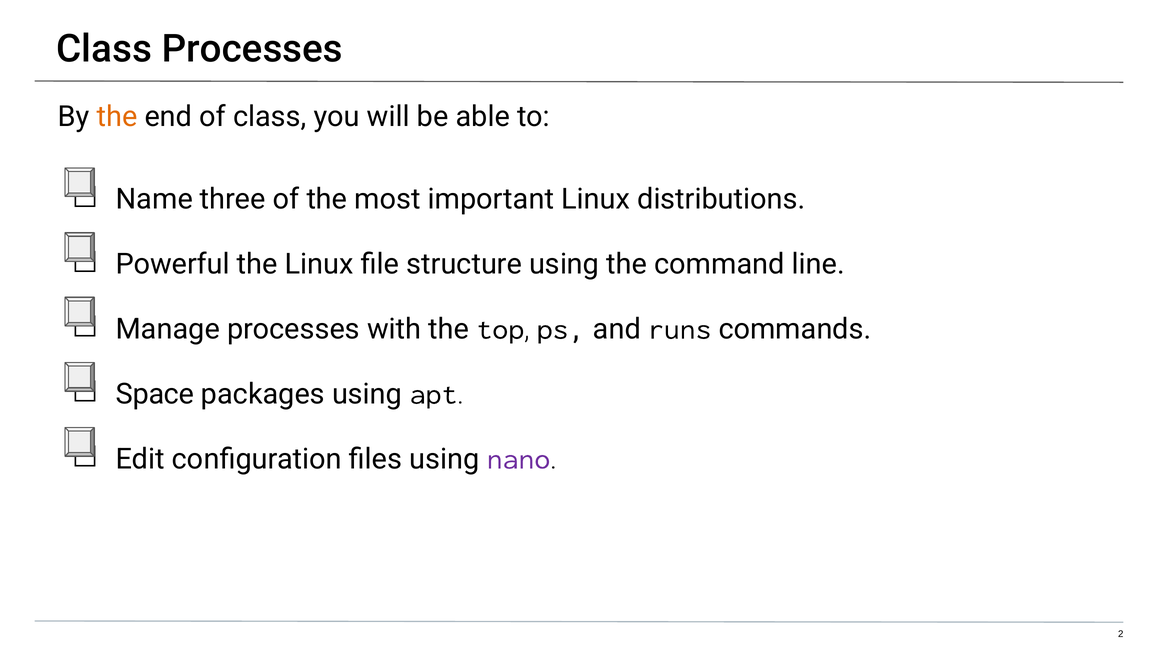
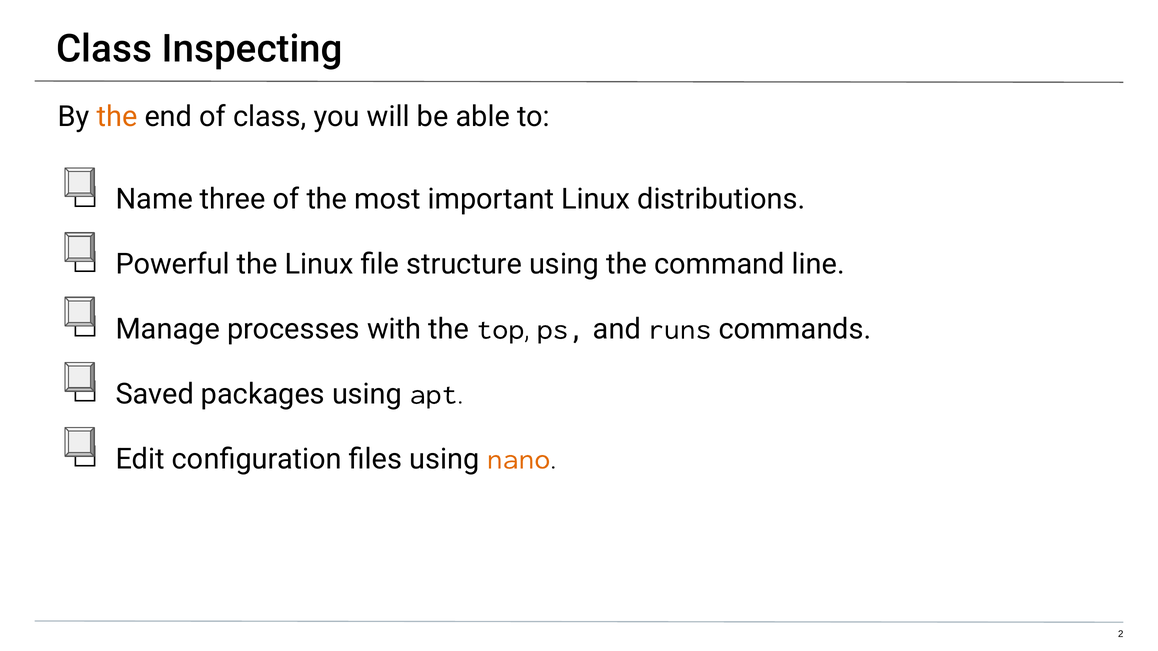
Class Processes: Processes -> Inspecting
Space: Space -> Saved
nano colour: purple -> orange
